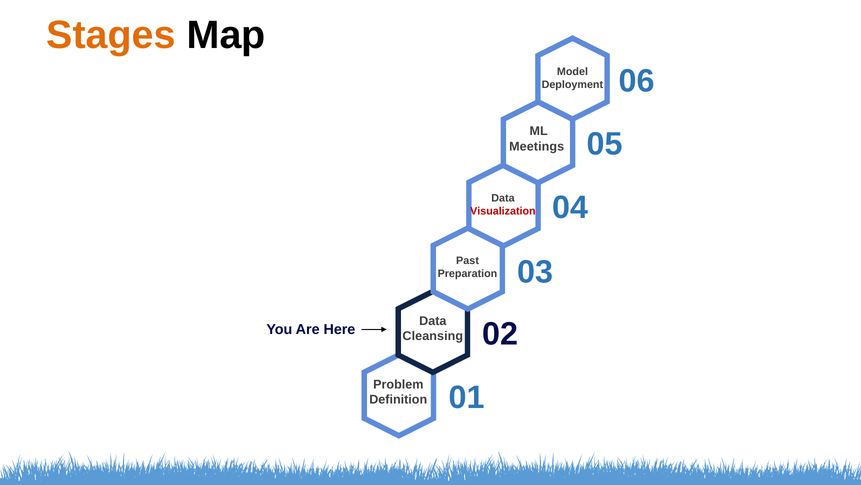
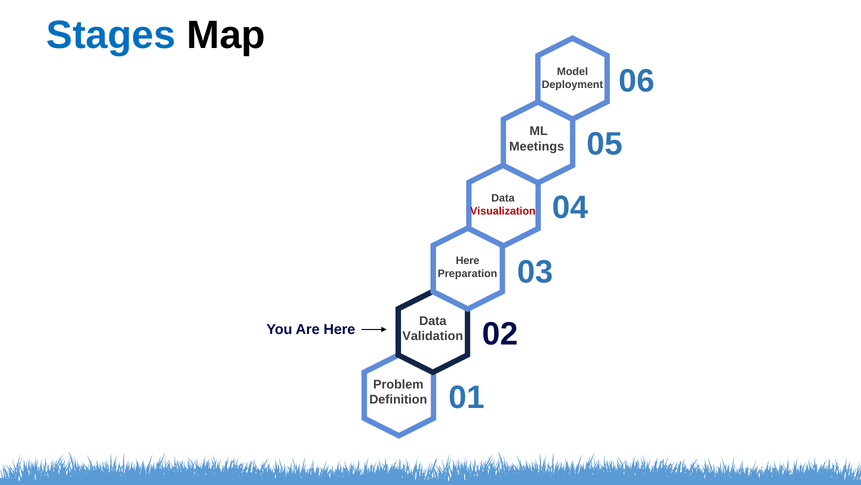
Stages colour: orange -> blue
Past at (468, 260): Past -> Here
Cleansing: Cleansing -> Validation
